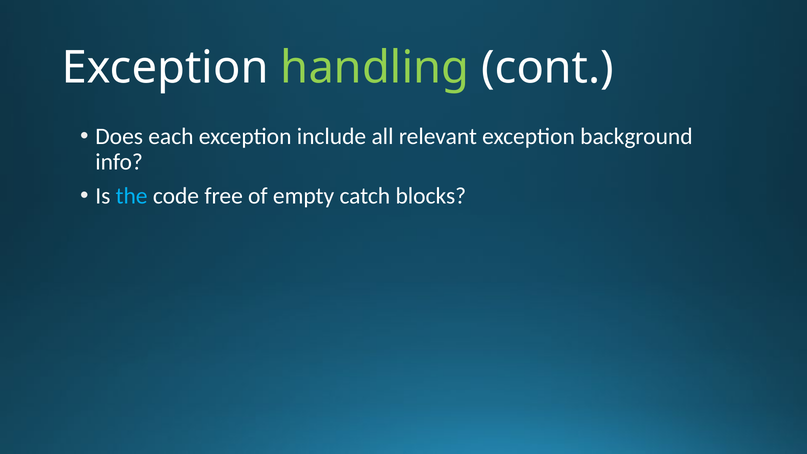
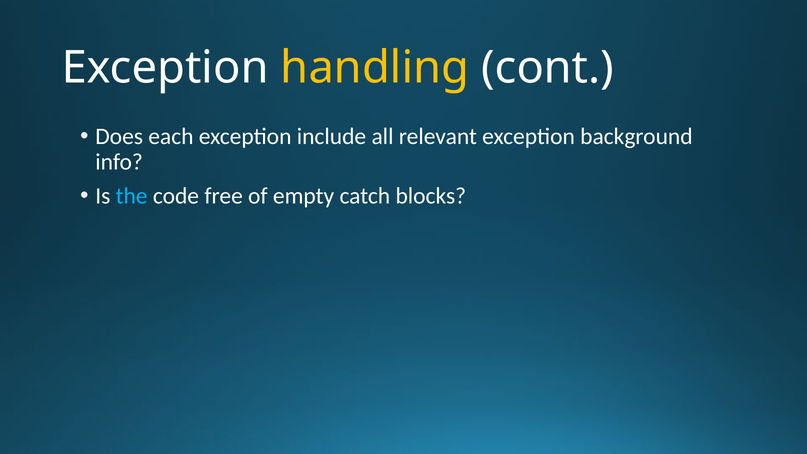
handling colour: light green -> yellow
